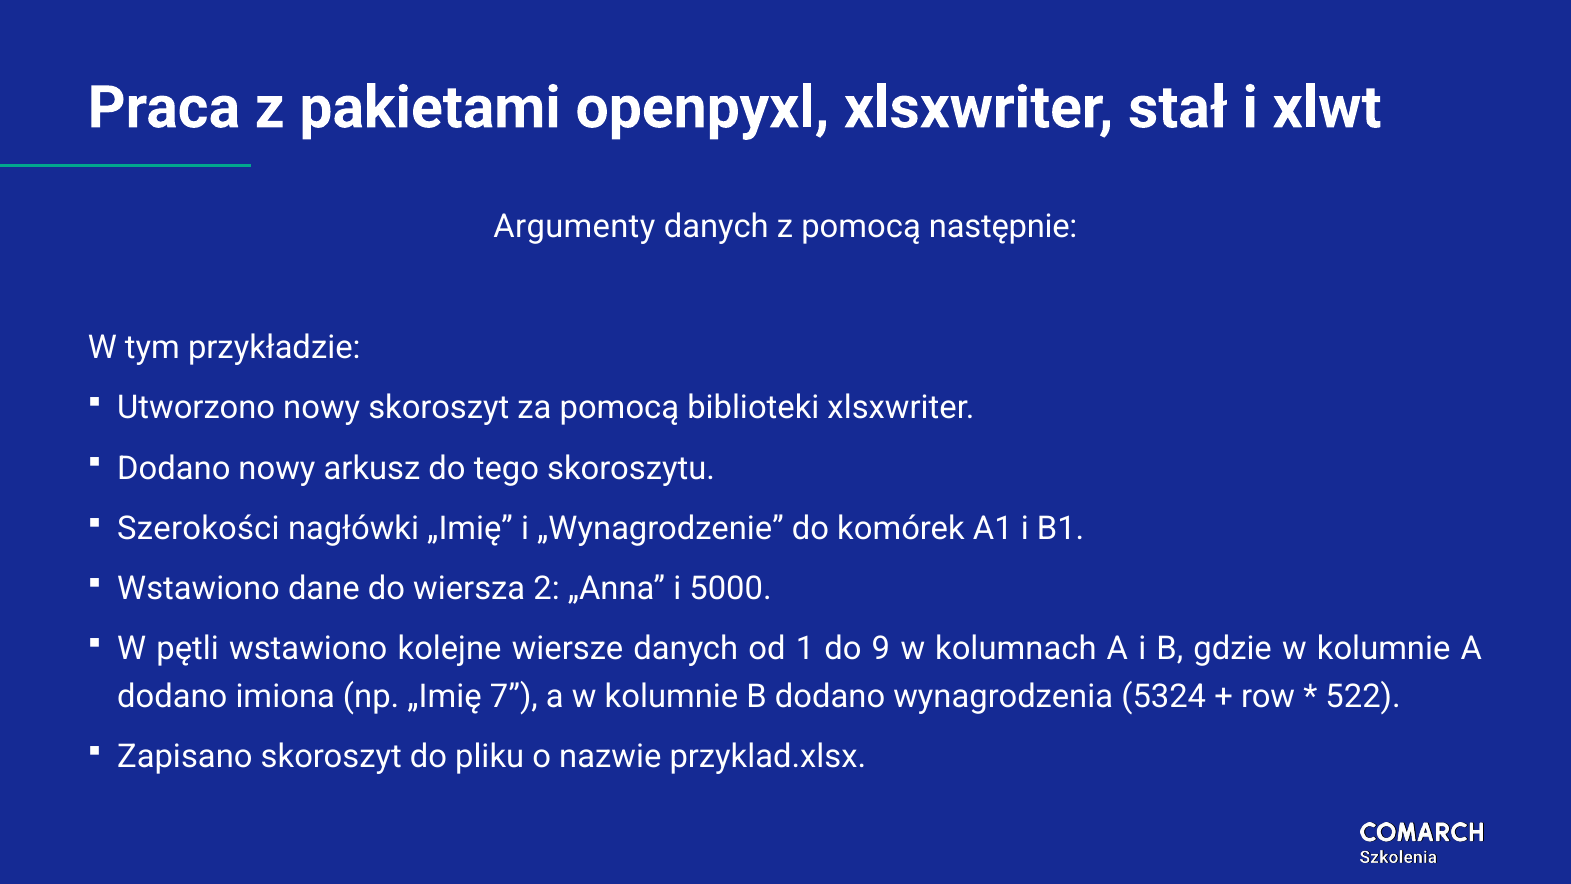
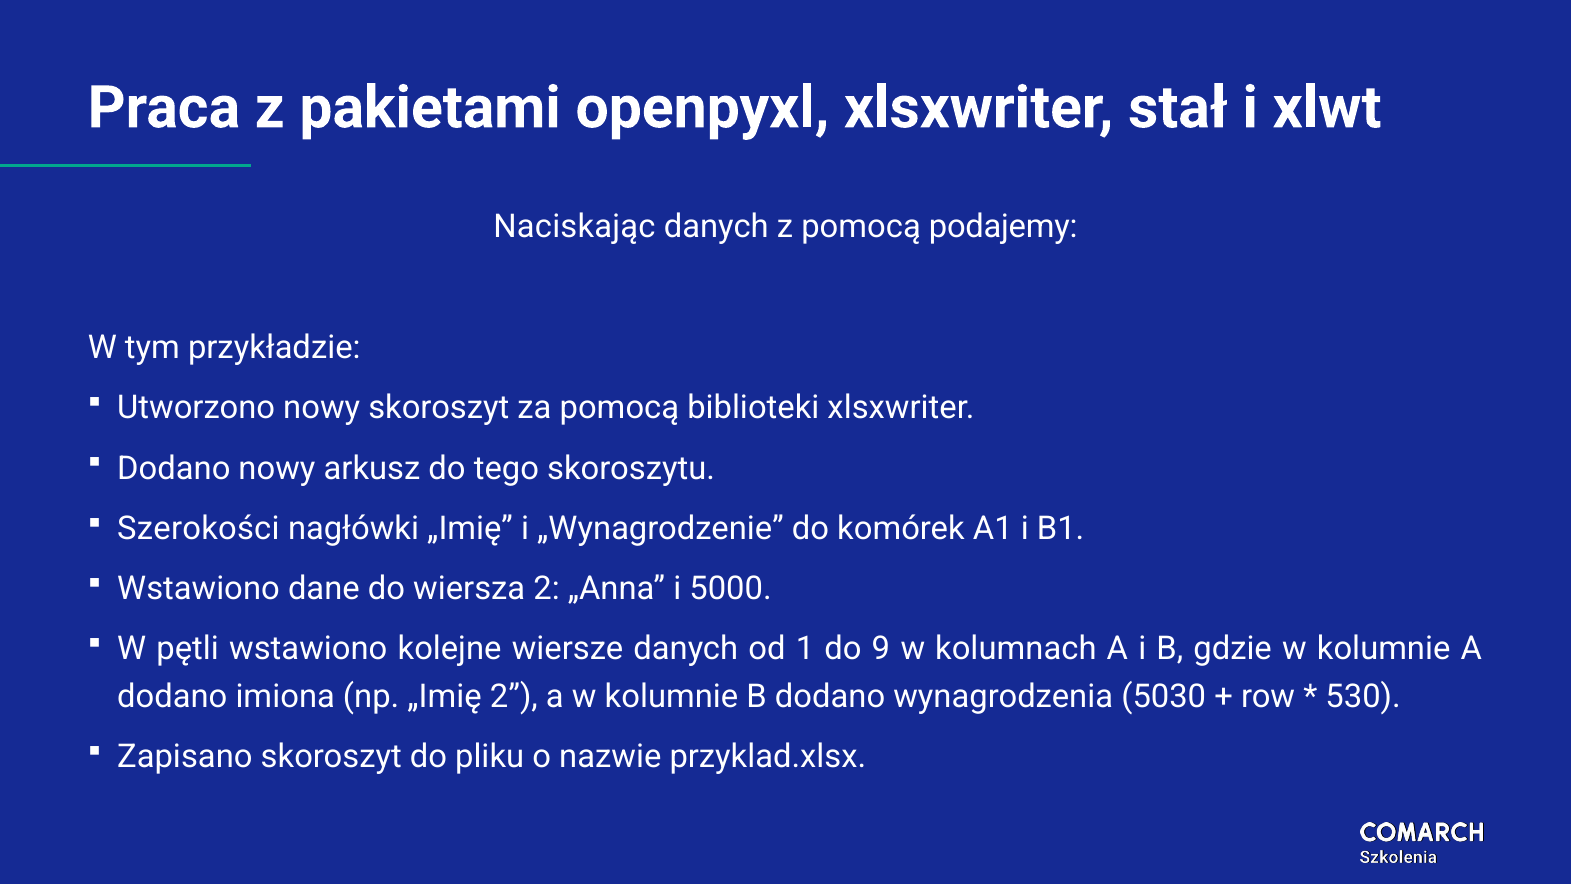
Argumenty: Argumenty -> Naciskając
następnie: następnie -> podajemy
„Imię 7: 7 -> 2
5324: 5324 -> 5030
522: 522 -> 530
